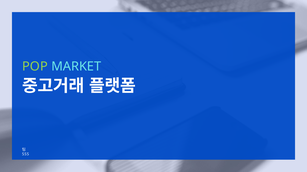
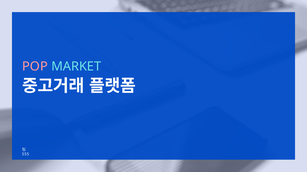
POP colour: light green -> pink
